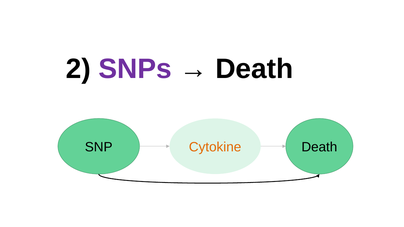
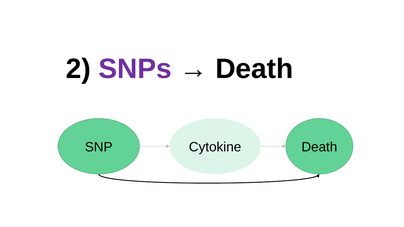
Cytokine colour: orange -> black
